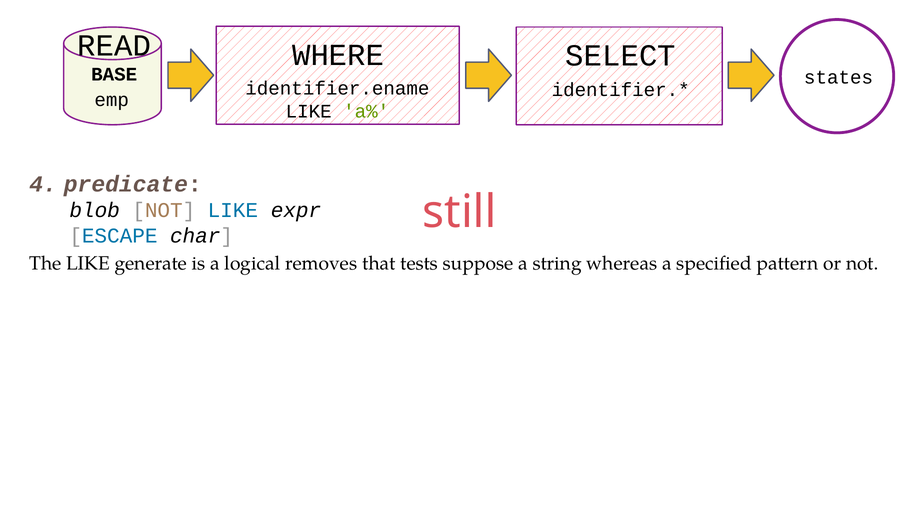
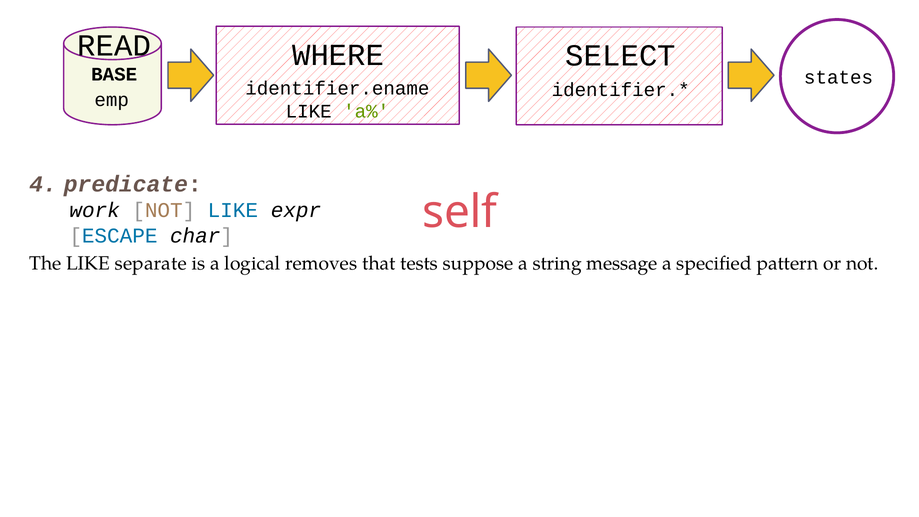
still: still -> self
blob: blob -> work
generate: generate -> separate
whereas: whereas -> message
